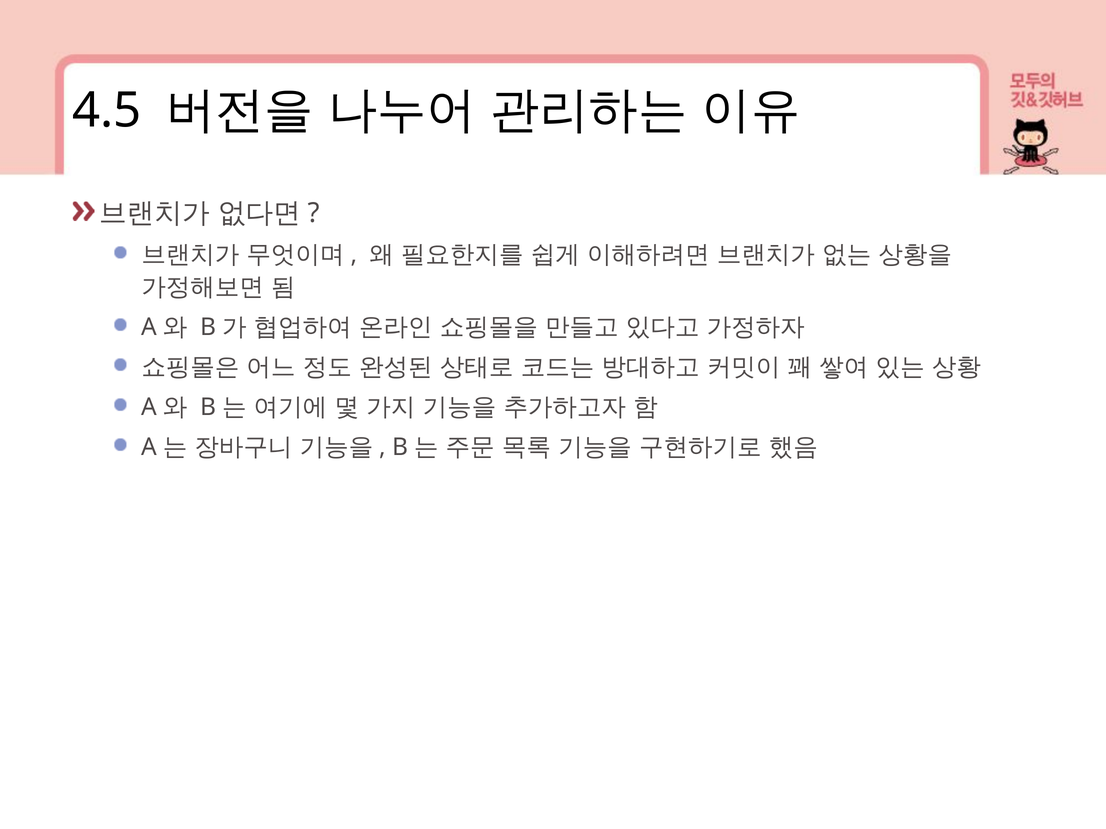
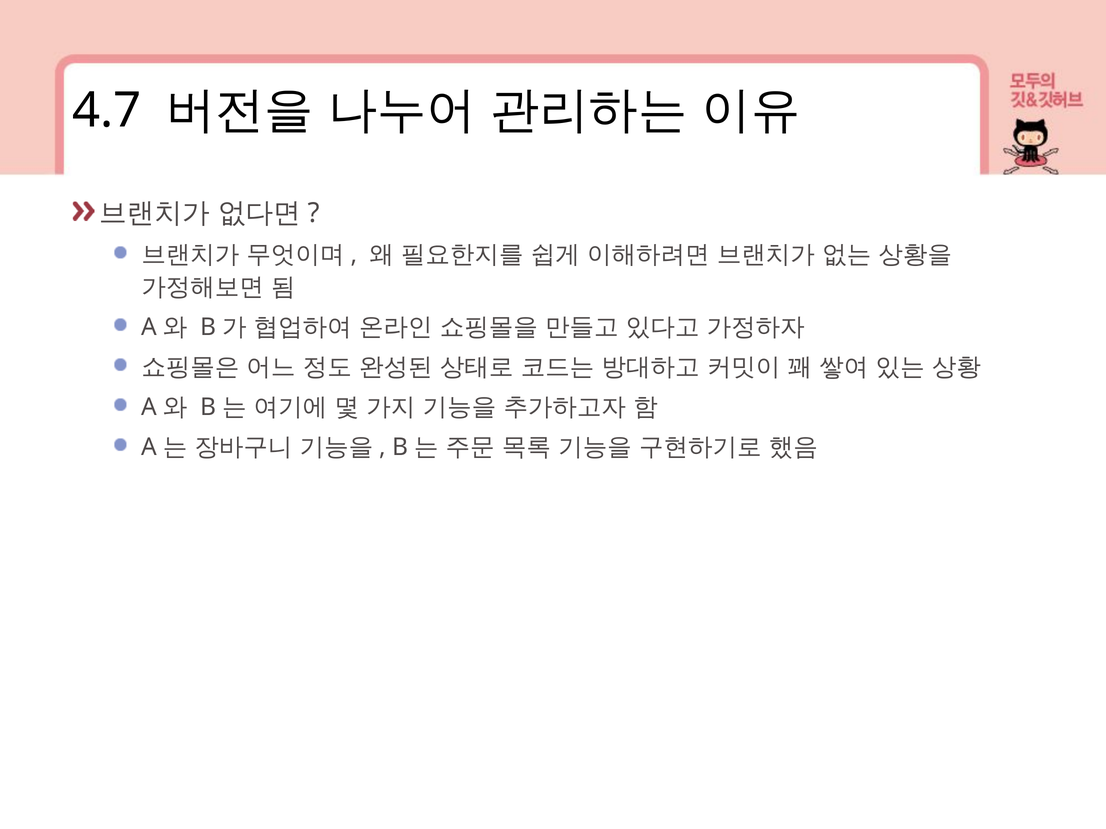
4.5: 4.5 -> 4.7
